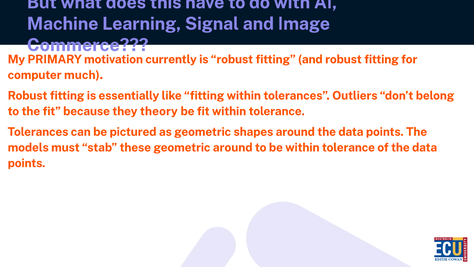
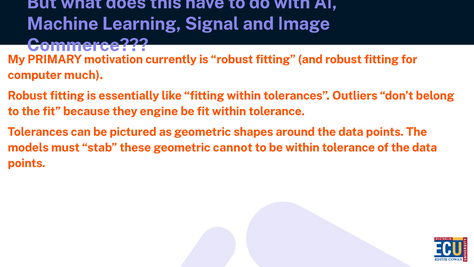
theory: theory -> engine
geometric around: around -> cannot
